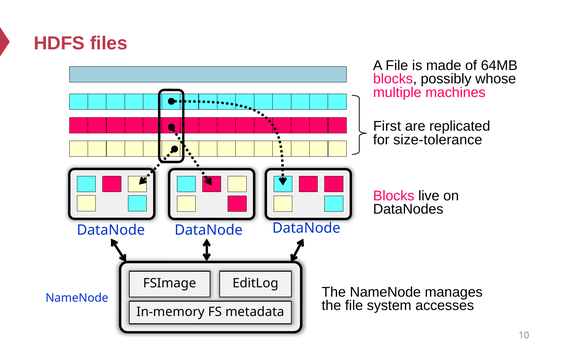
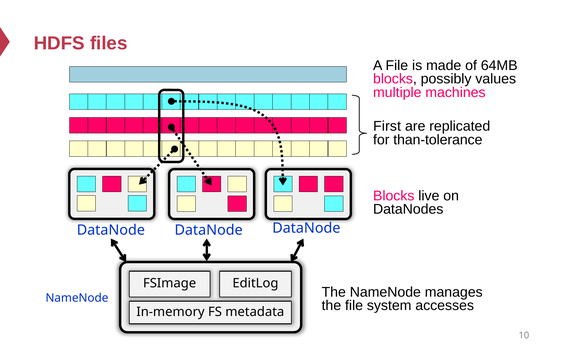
whose: whose -> values
size-tolerance: size-tolerance -> than-tolerance
